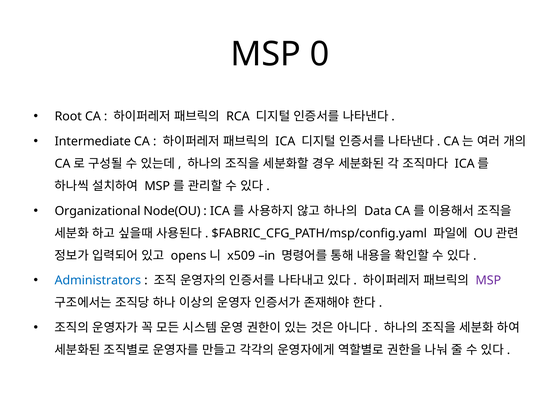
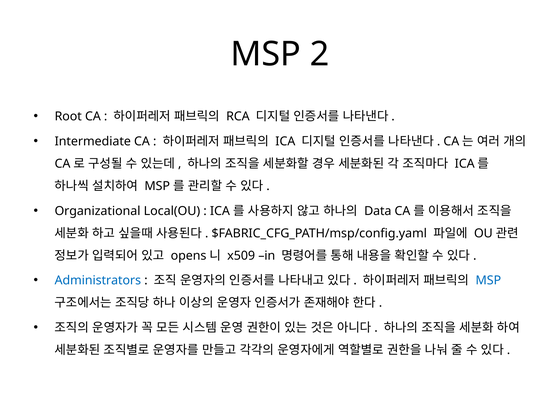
0: 0 -> 2
Node(OU: Node(OU -> Local(OU
MSP at (488, 281) colour: purple -> blue
